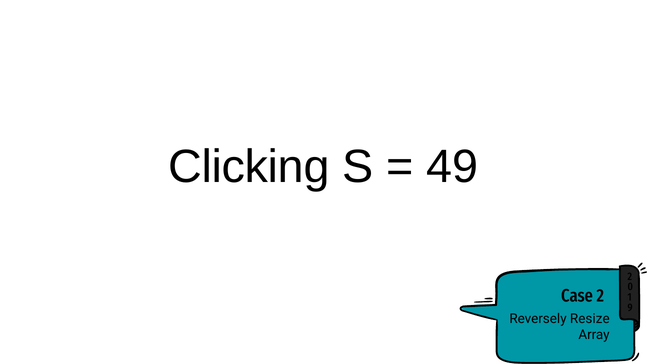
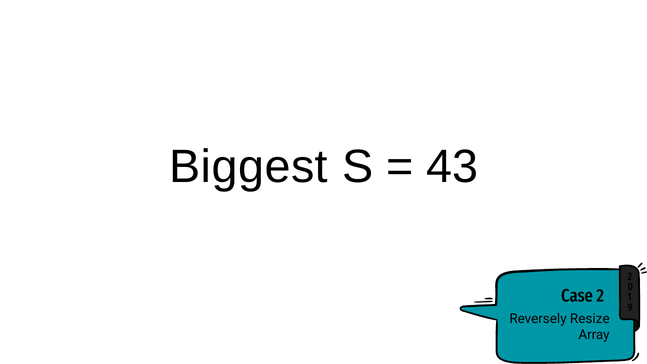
Clicking: Clicking -> Biggest
49: 49 -> 43
